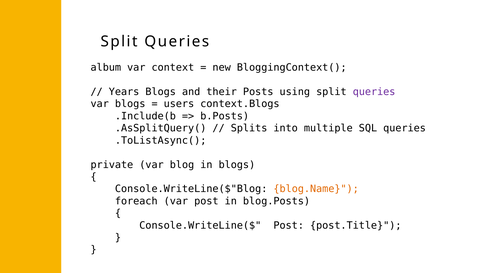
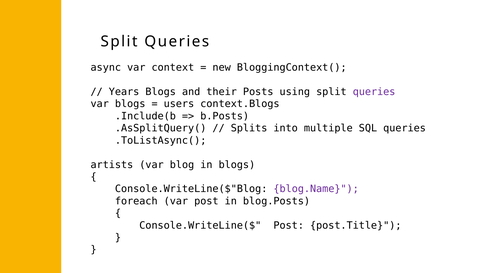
album: album -> async
private: private -> artists
blog.Name colour: orange -> purple
